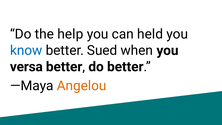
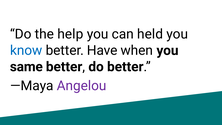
Sued: Sued -> Have
versa: versa -> same
Angelou colour: orange -> purple
